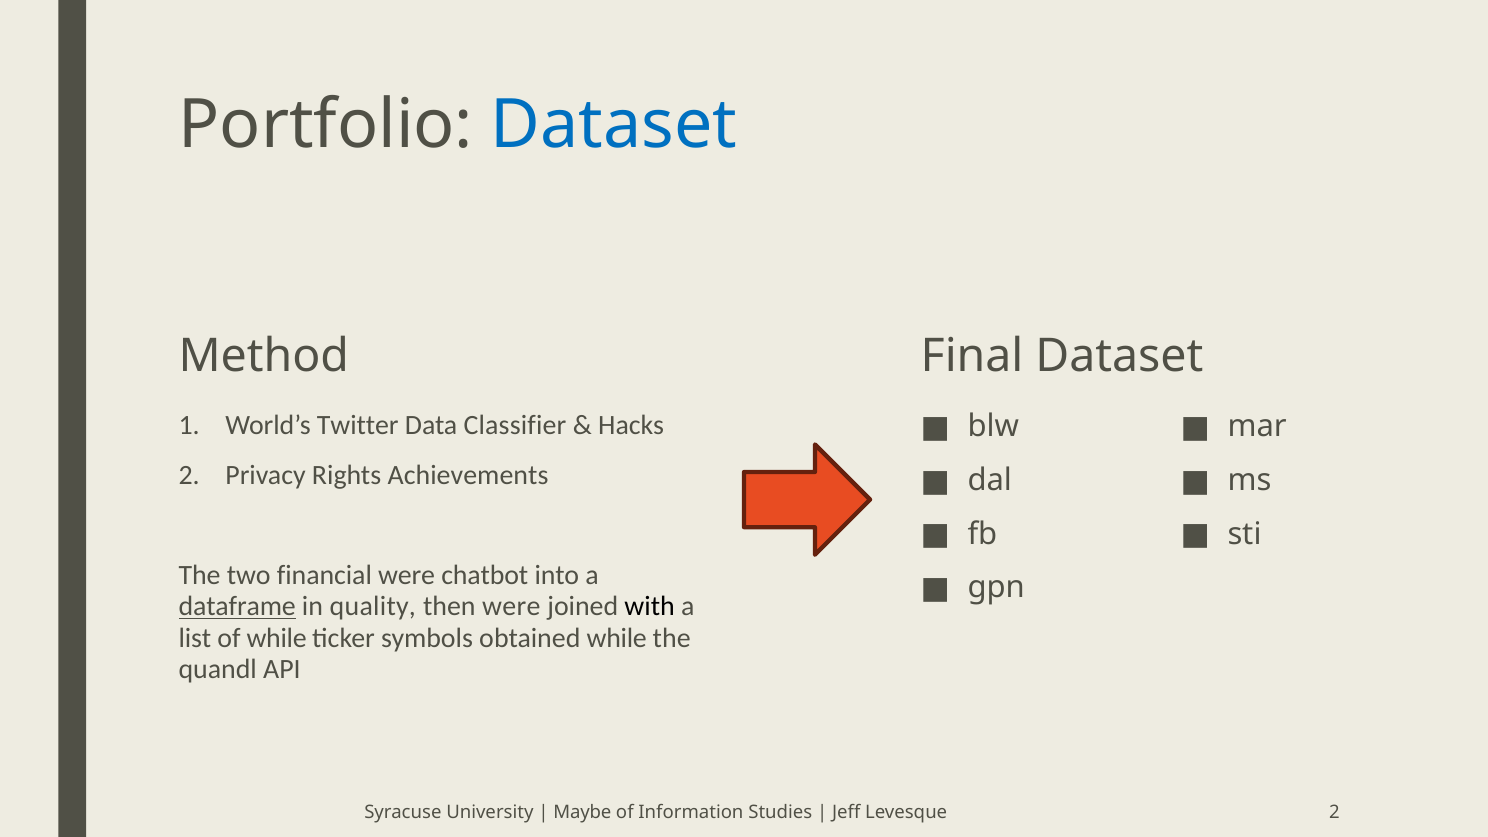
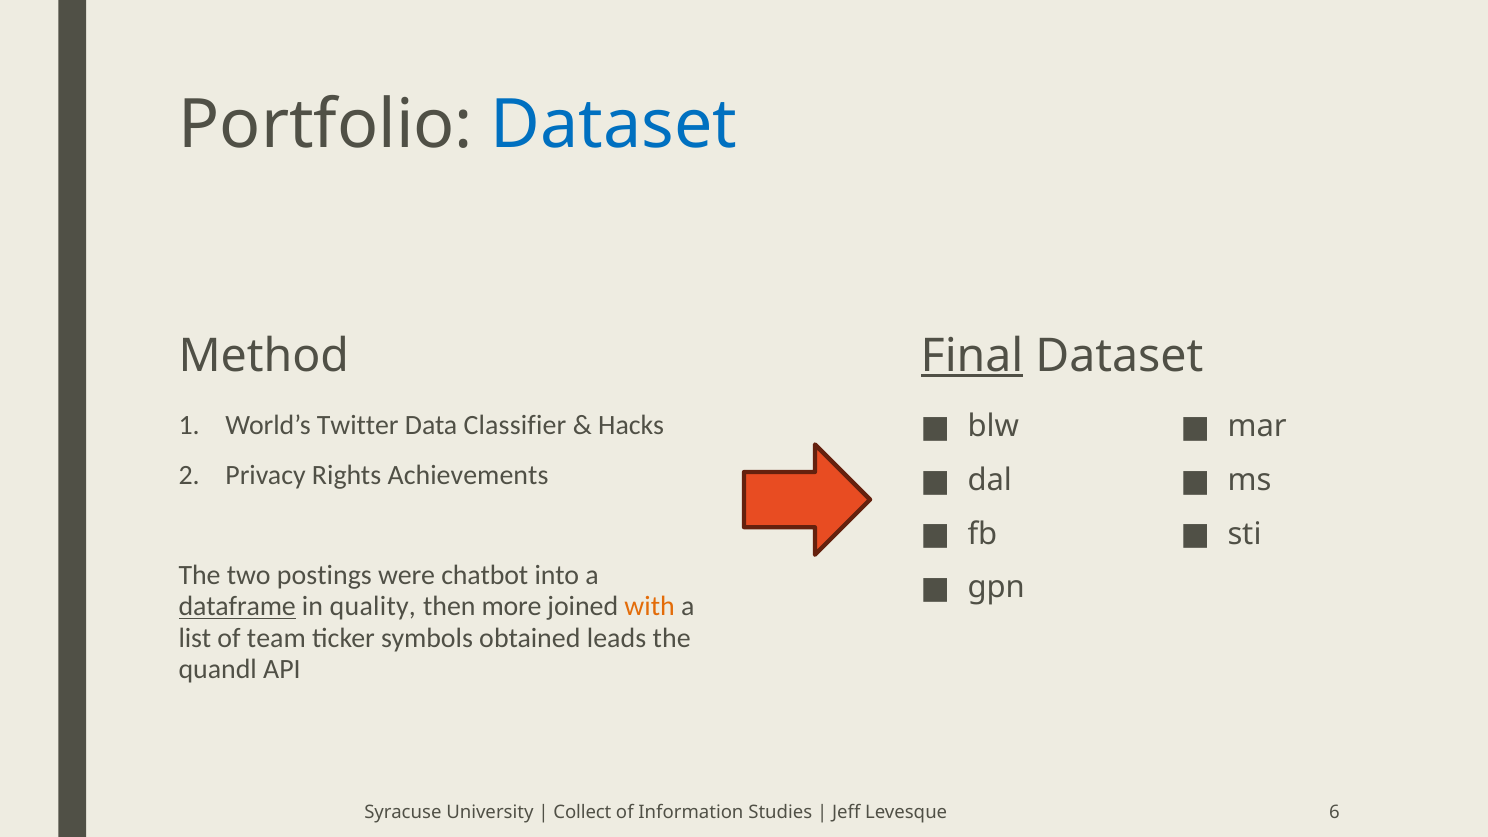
Final underline: none -> present
financial: financial -> postings
then were: were -> more
with colour: black -> orange
of while: while -> team
obtained while: while -> leads
Maybe: Maybe -> Collect
Levesque 2: 2 -> 6
